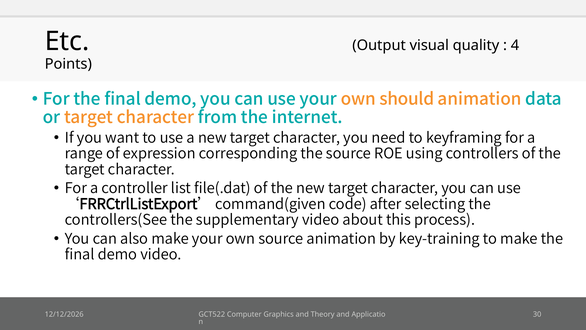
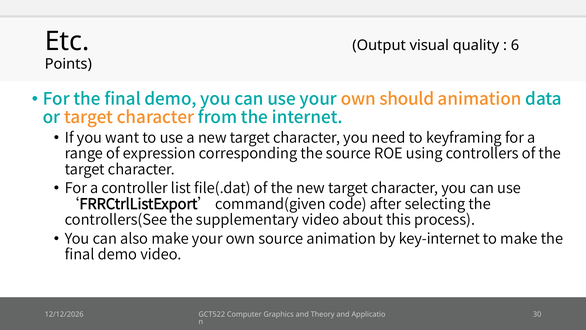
4: 4 -> 6
key-training: key-training -> key-internet
